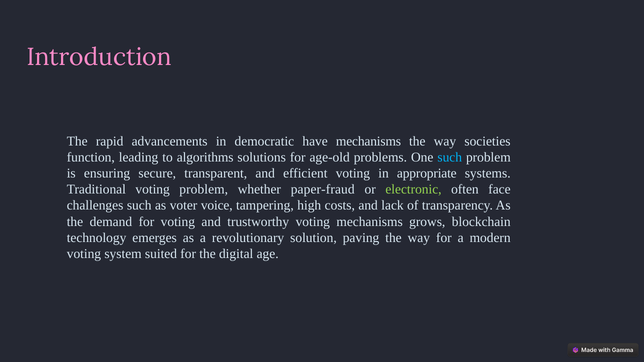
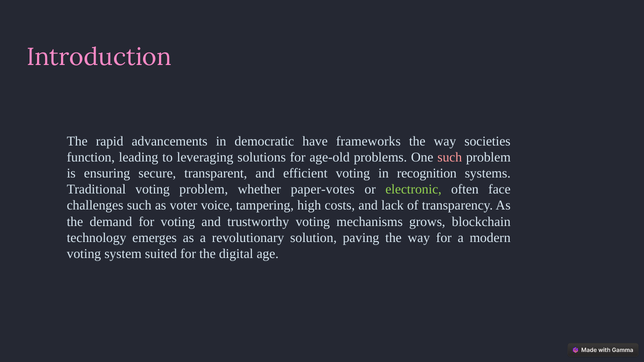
have mechanisms: mechanisms -> frameworks
algorithms: algorithms -> leveraging
such at (450, 157) colour: light blue -> pink
appropriate: appropriate -> recognition
paper-fraud: paper-fraud -> paper-votes
